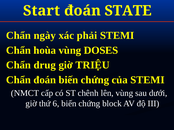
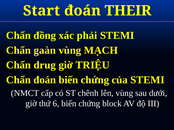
STATE: STATE -> THEIR
ngày: ngày -> đồng
hoùa: hoùa -> gaàn
DOSES: DOSES -> MẠCH
